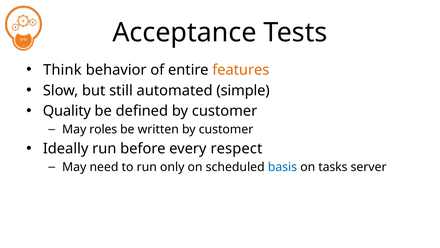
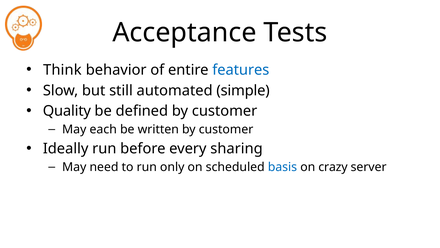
features colour: orange -> blue
roles: roles -> each
respect: respect -> sharing
tasks: tasks -> crazy
